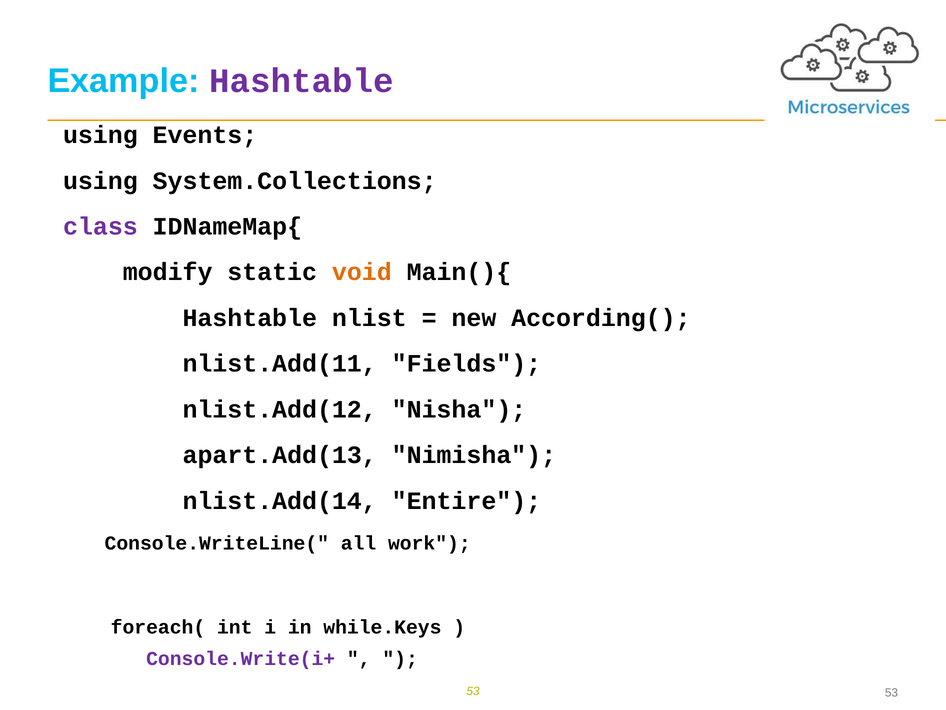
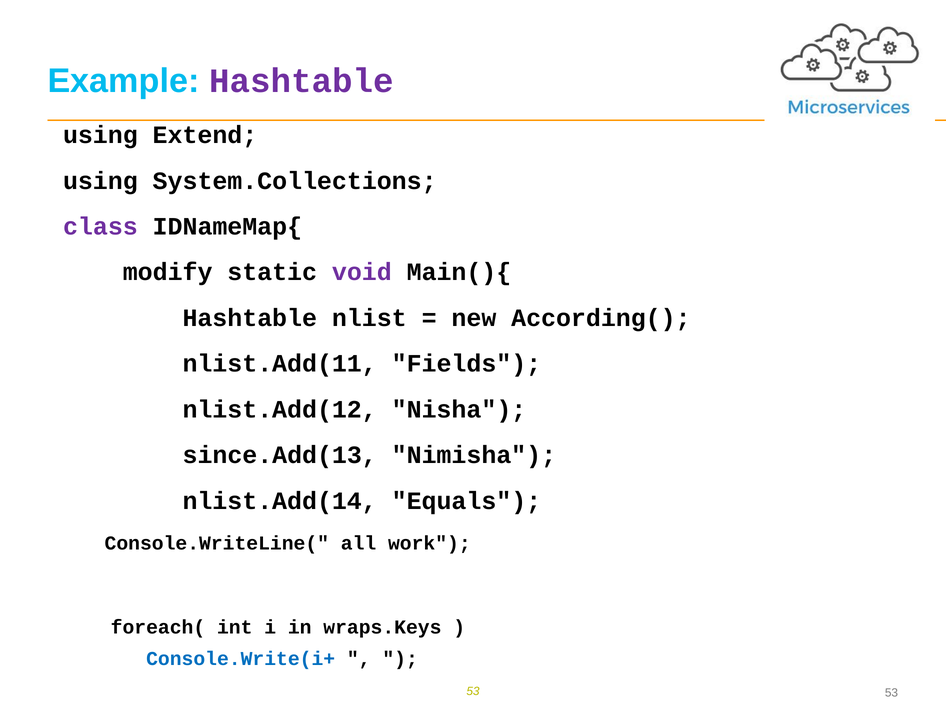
Events: Events -> Extend
void colour: orange -> purple
apart.Add(13: apart.Add(13 -> since.Add(13
Entire: Entire -> Equals
while.Keys: while.Keys -> wraps.Keys
Console.Write(i+ colour: purple -> blue
